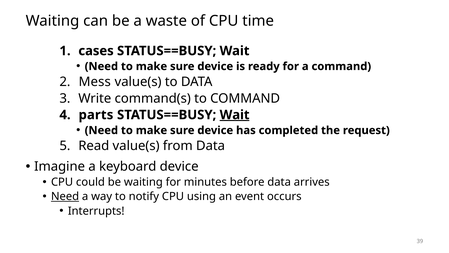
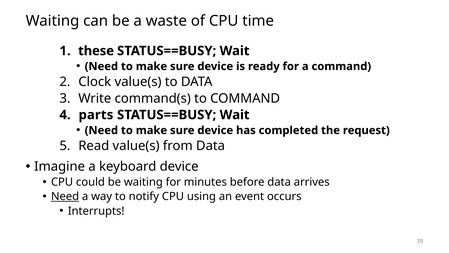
cases: cases -> these
Mess: Mess -> Clock
Wait at (235, 115) underline: present -> none
